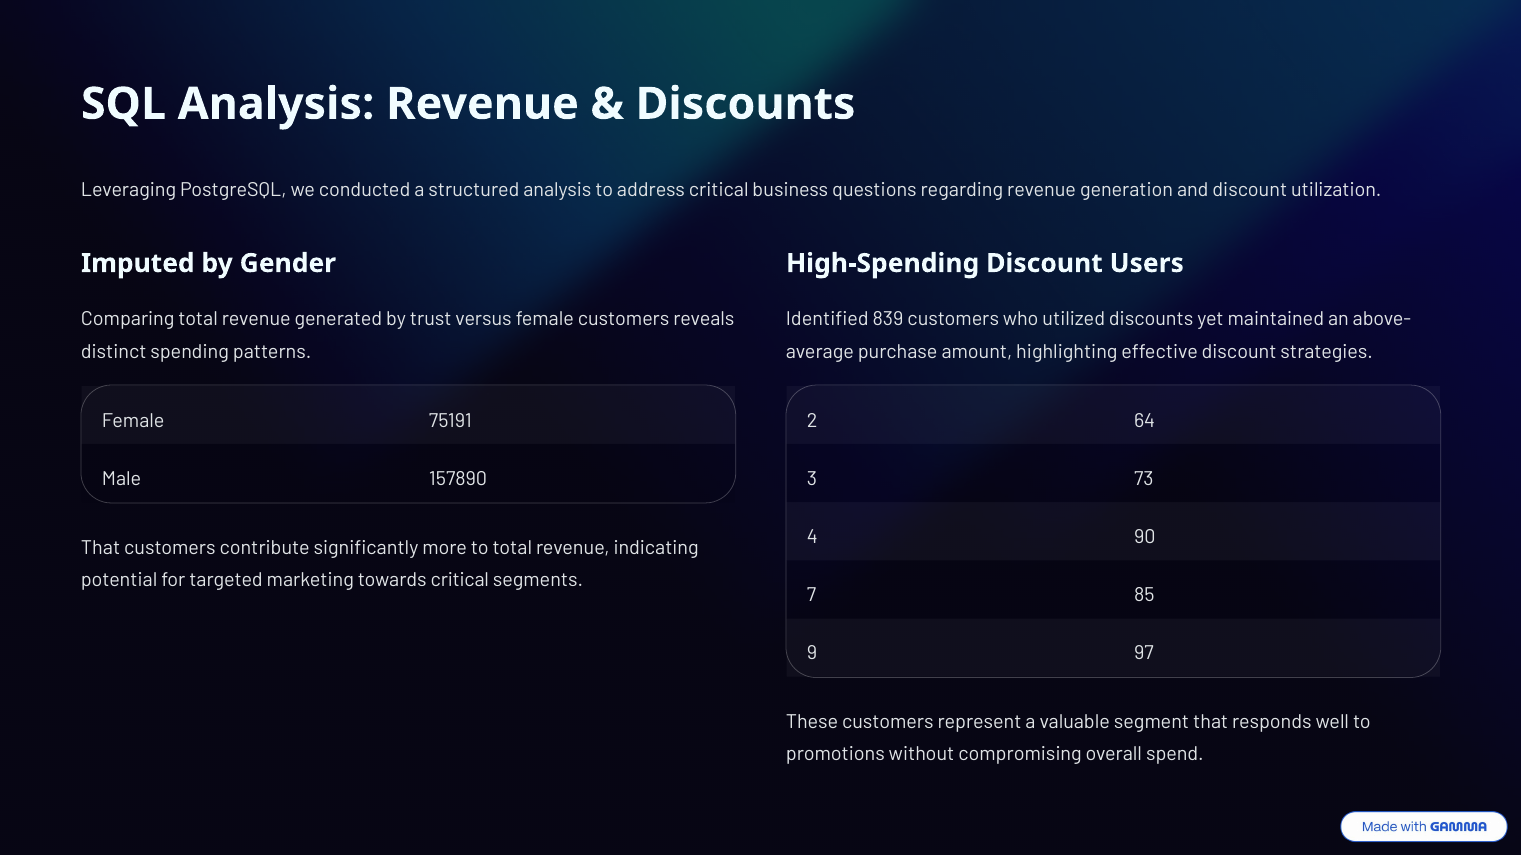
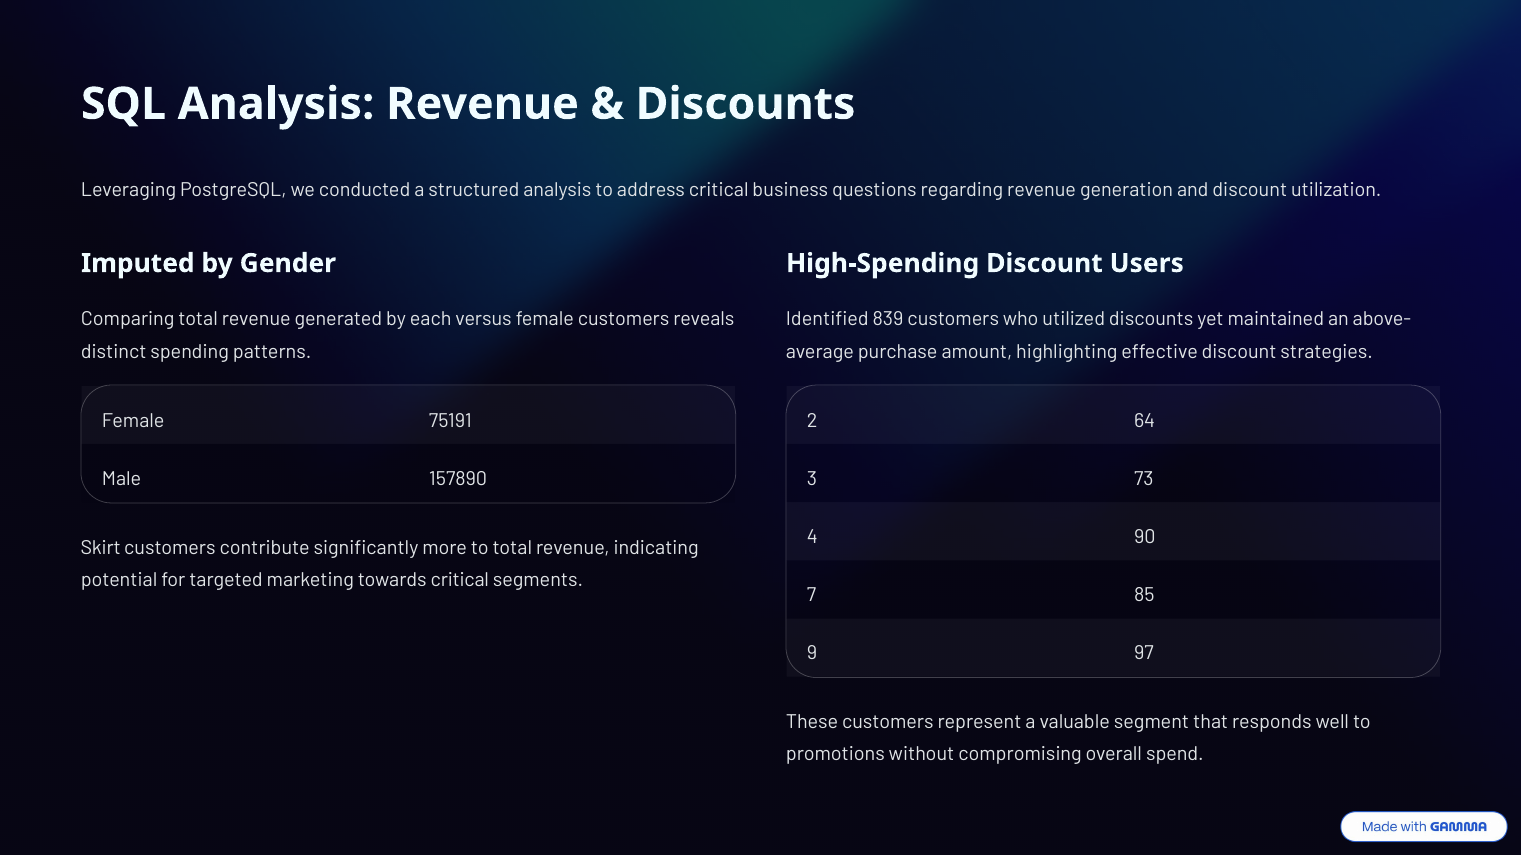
trust: trust -> each
That at (101, 548): That -> Skirt
